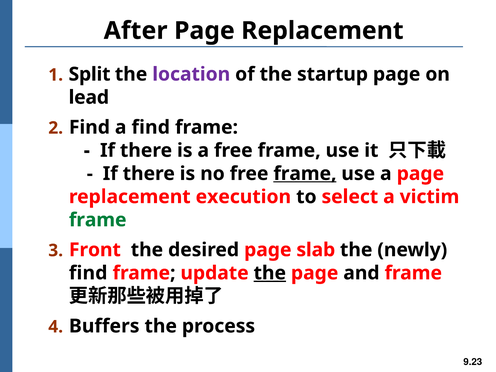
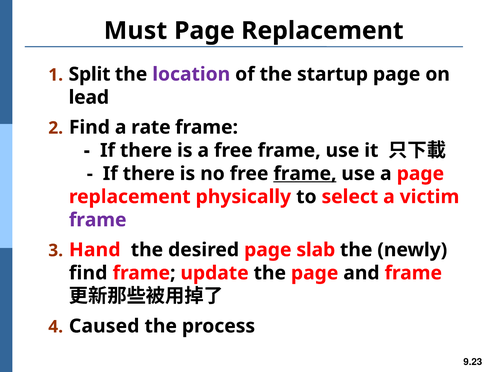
After: After -> Must
a find: find -> rate
execution: execution -> physically
frame at (98, 220) colour: green -> purple
Front: Front -> Hand
the at (270, 273) underline: present -> none
Buffers: Buffers -> Caused
